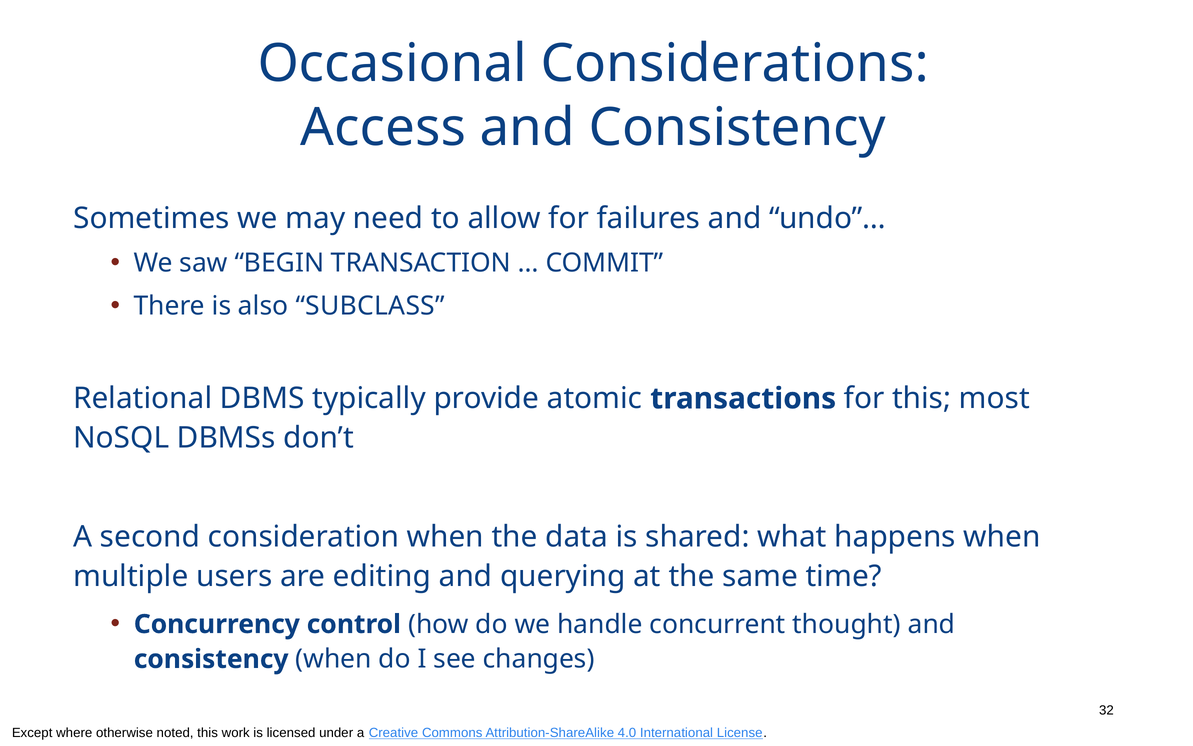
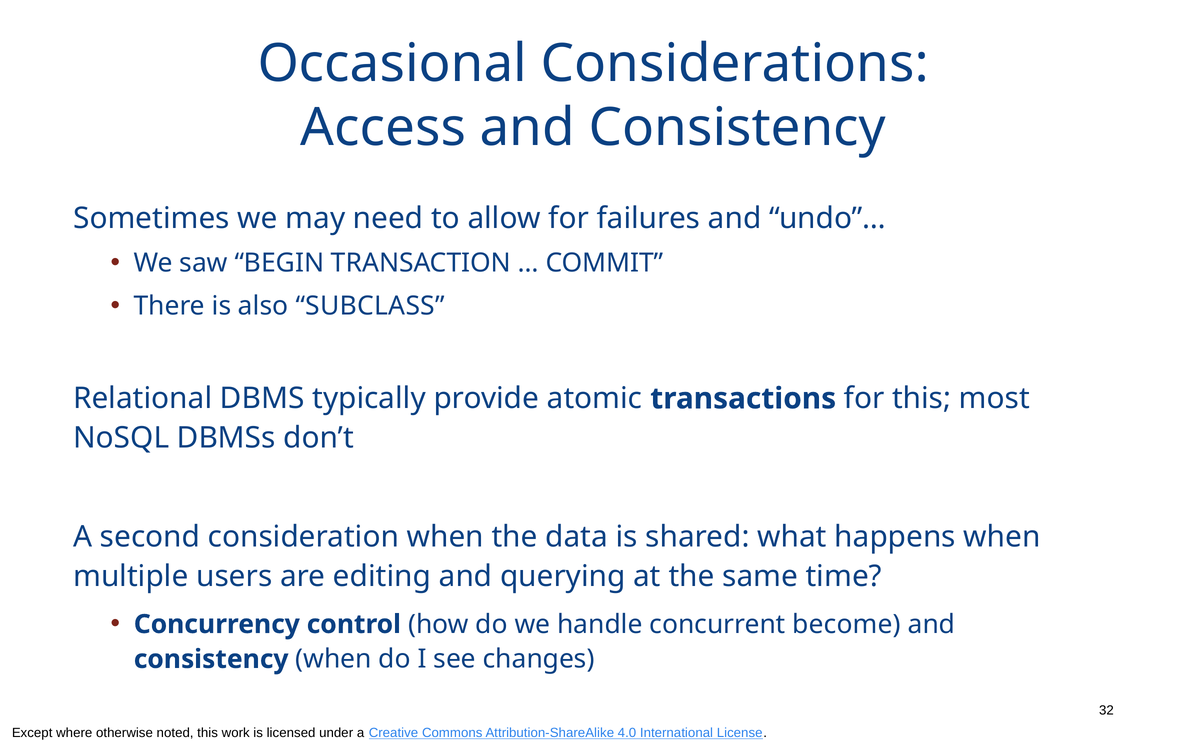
thought: thought -> become
